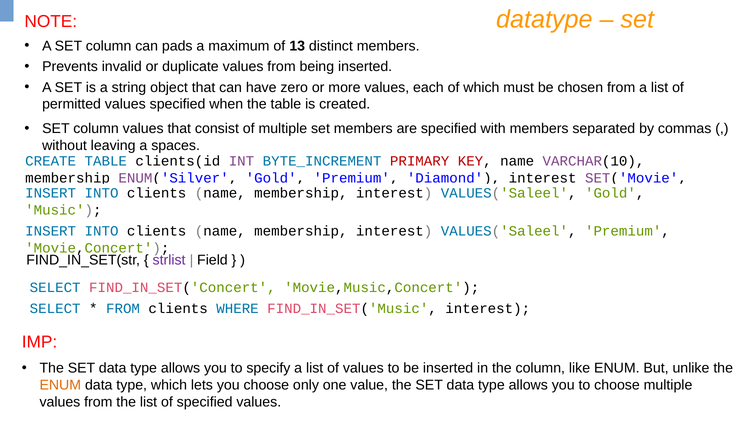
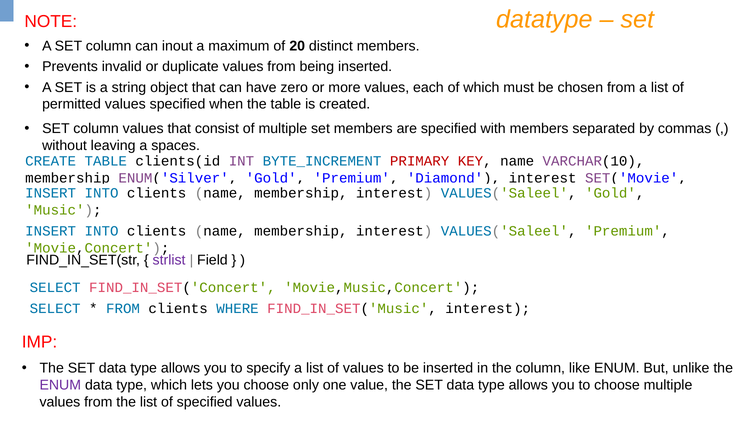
pads: pads -> inout
13: 13 -> 20
ENUM at (60, 385) colour: orange -> purple
